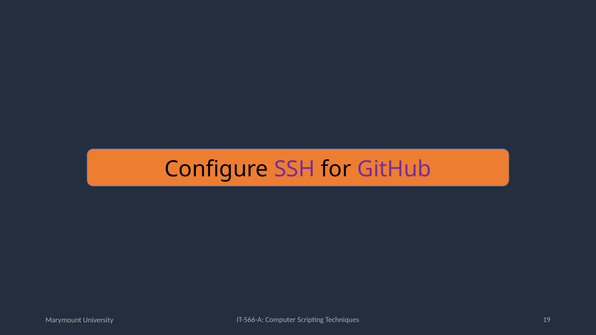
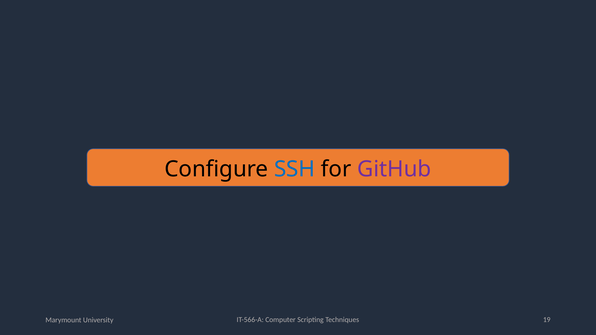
SSH colour: purple -> blue
